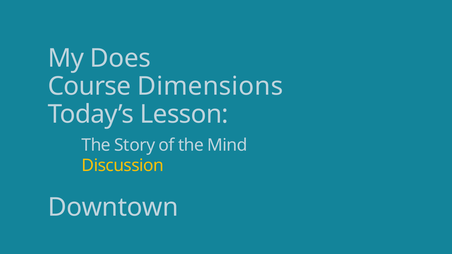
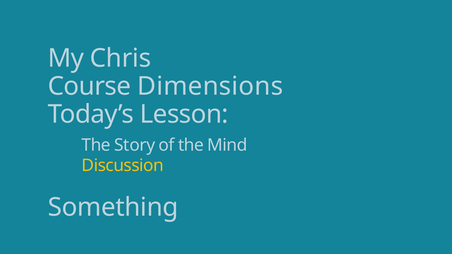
Does: Does -> Chris
Downtown: Downtown -> Something
